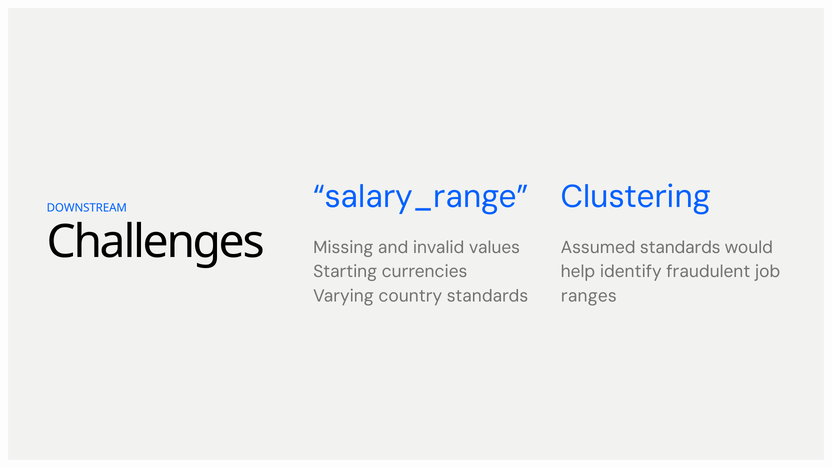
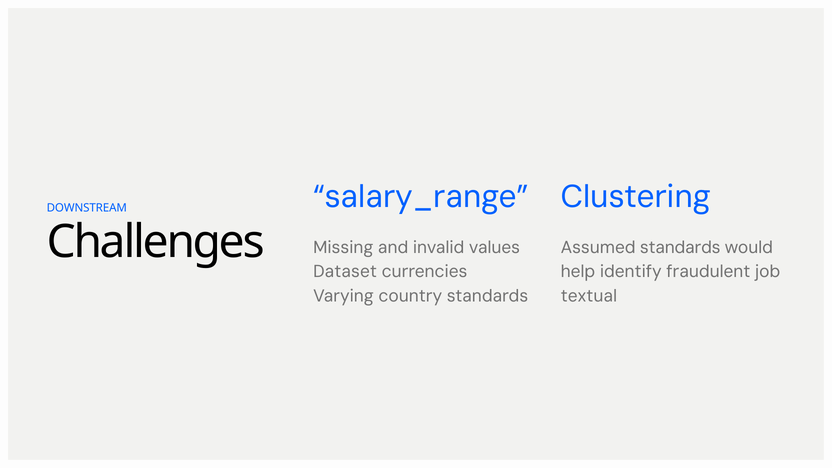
Starting: Starting -> Dataset
ranges: ranges -> textual
